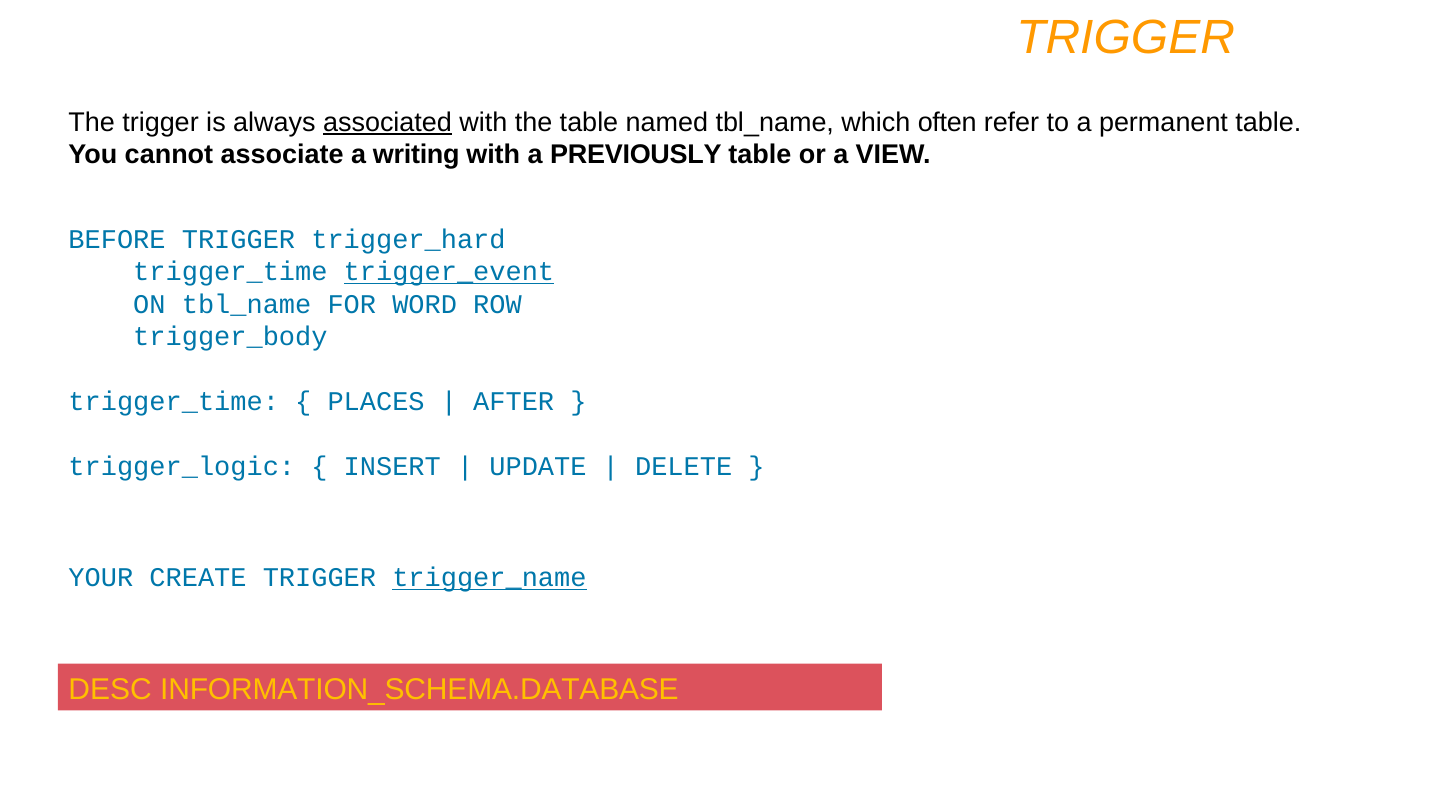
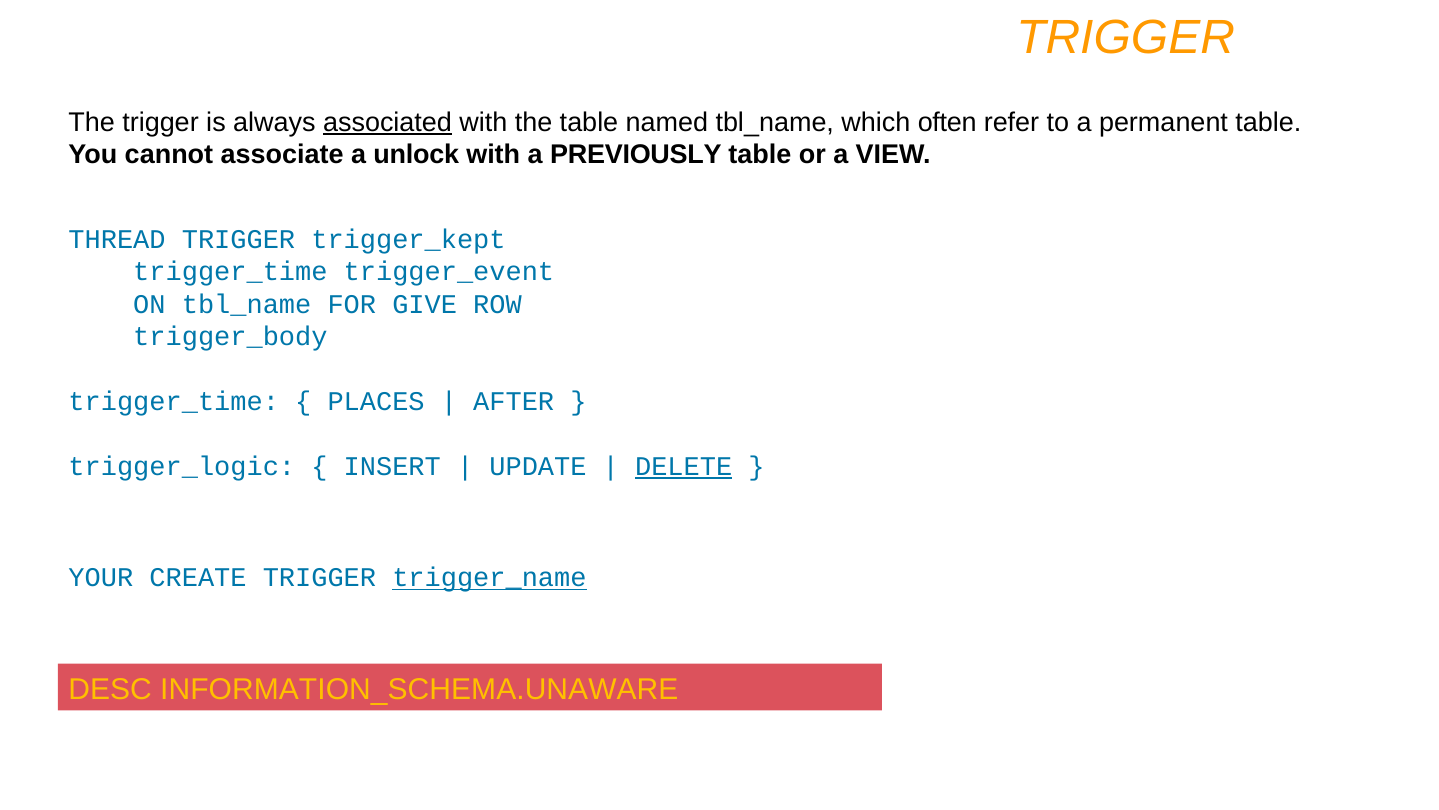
writing: writing -> unlock
BEFORE: BEFORE -> THREAD
trigger_hard: trigger_hard -> trigger_kept
trigger_event underline: present -> none
WORD: WORD -> GIVE
DELETE underline: none -> present
INFORMATION_SCHEMA.DATABASE: INFORMATION_SCHEMA.DATABASE -> INFORMATION_SCHEMA.UNAWARE
